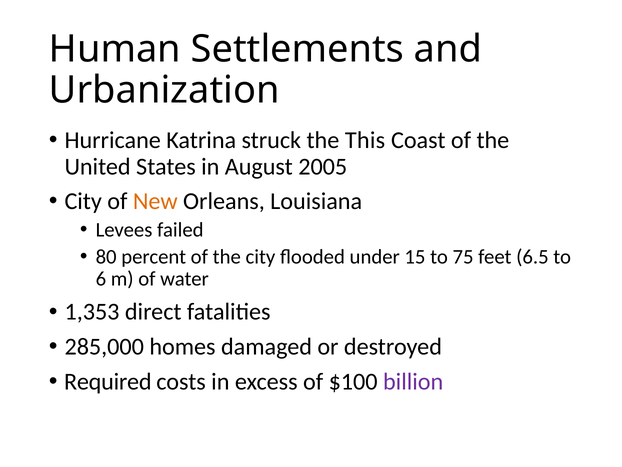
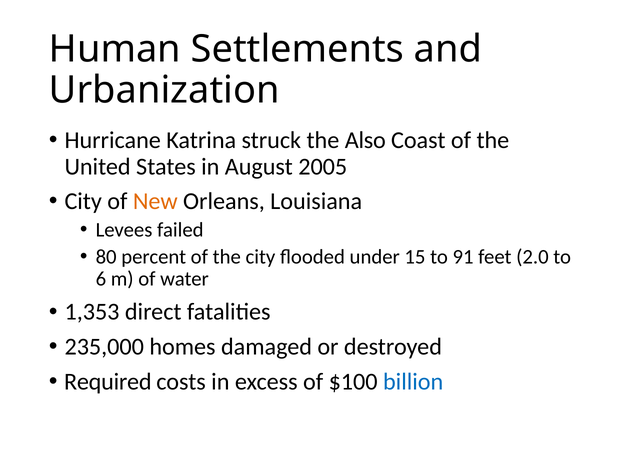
This: This -> Also
75: 75 -> 91
6.5: 6.5 -> 2.0
285,000: 285,000 -> 235,000
billion colour: purple -> blue
